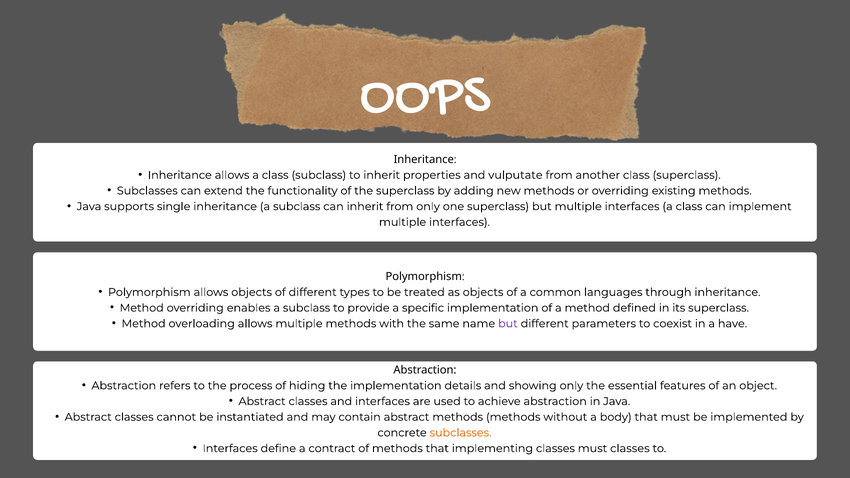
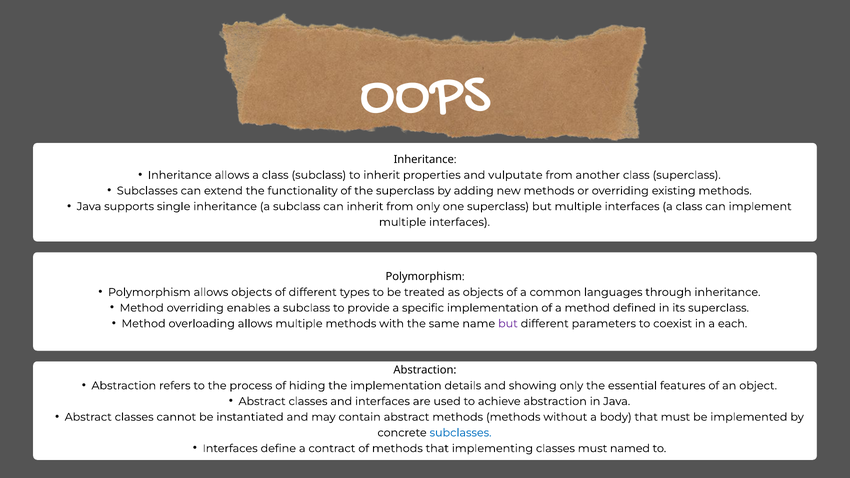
have: have -> each
subclasses at (461, 433) colour: orange -> blue
must classes: classes -> named
